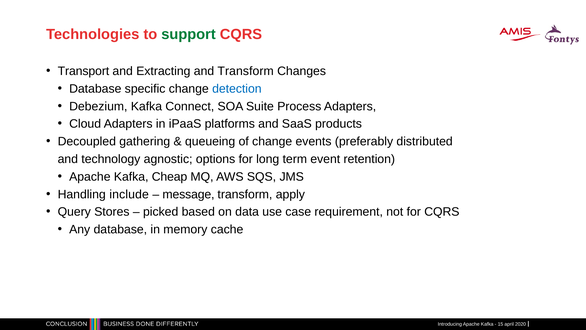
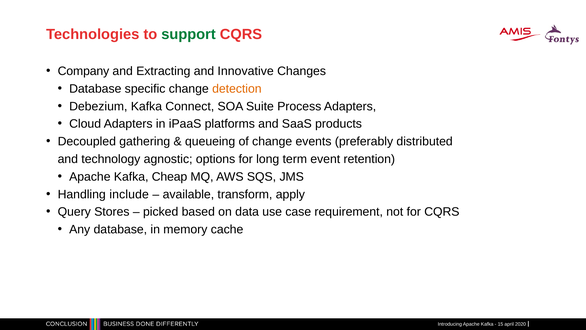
Transport: Transport -> Company
and Transform: Transform -> Innovative
detection colour: blue -> orange
message: message -> available
